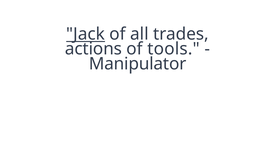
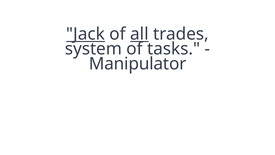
all underline: none -> present
actions: actions -> system
tools: tools -> tasks
